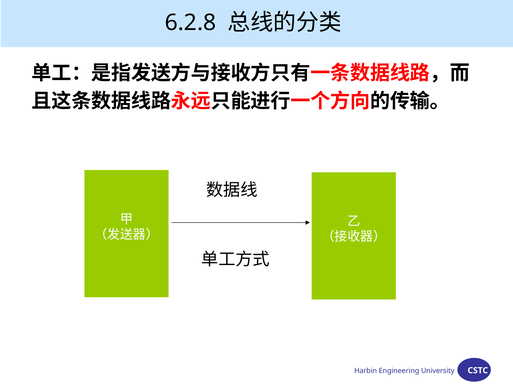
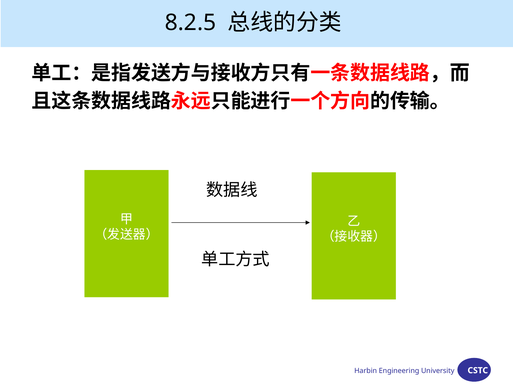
6.2.8: 6.2.8 -> 8.2.5
